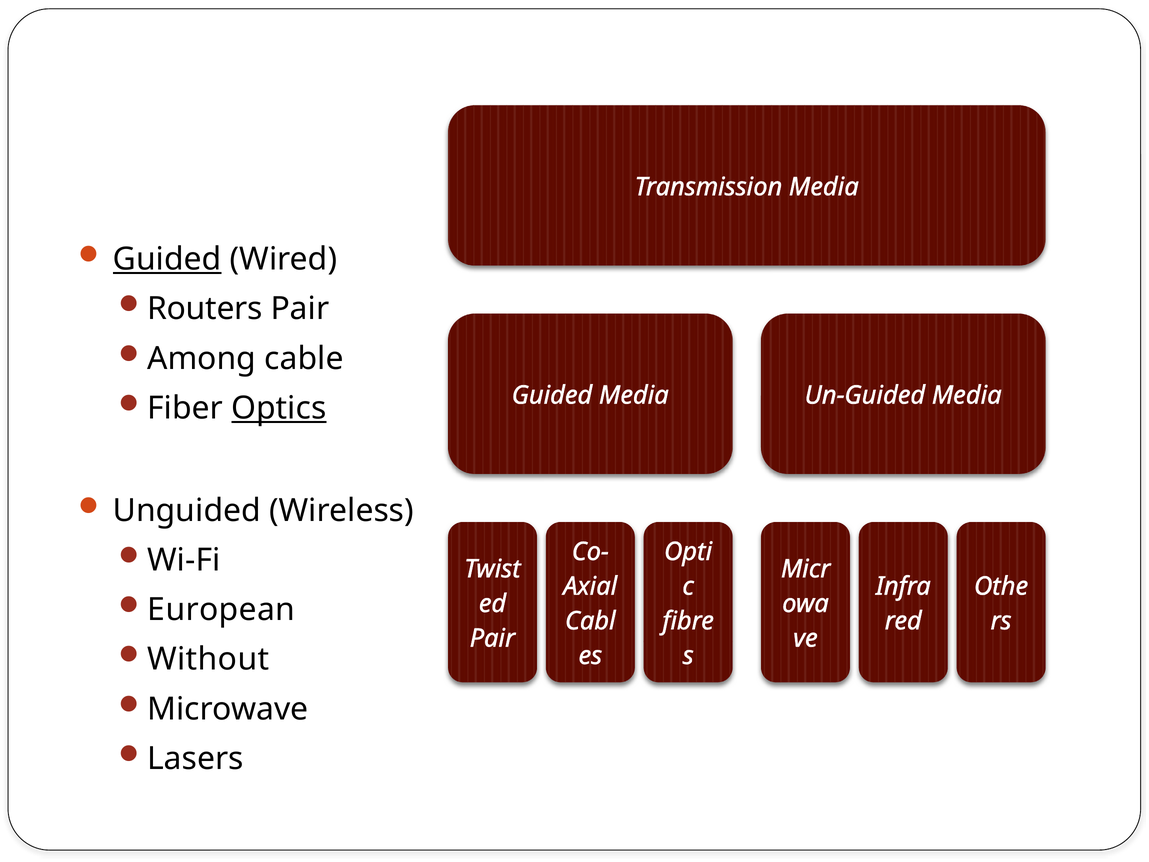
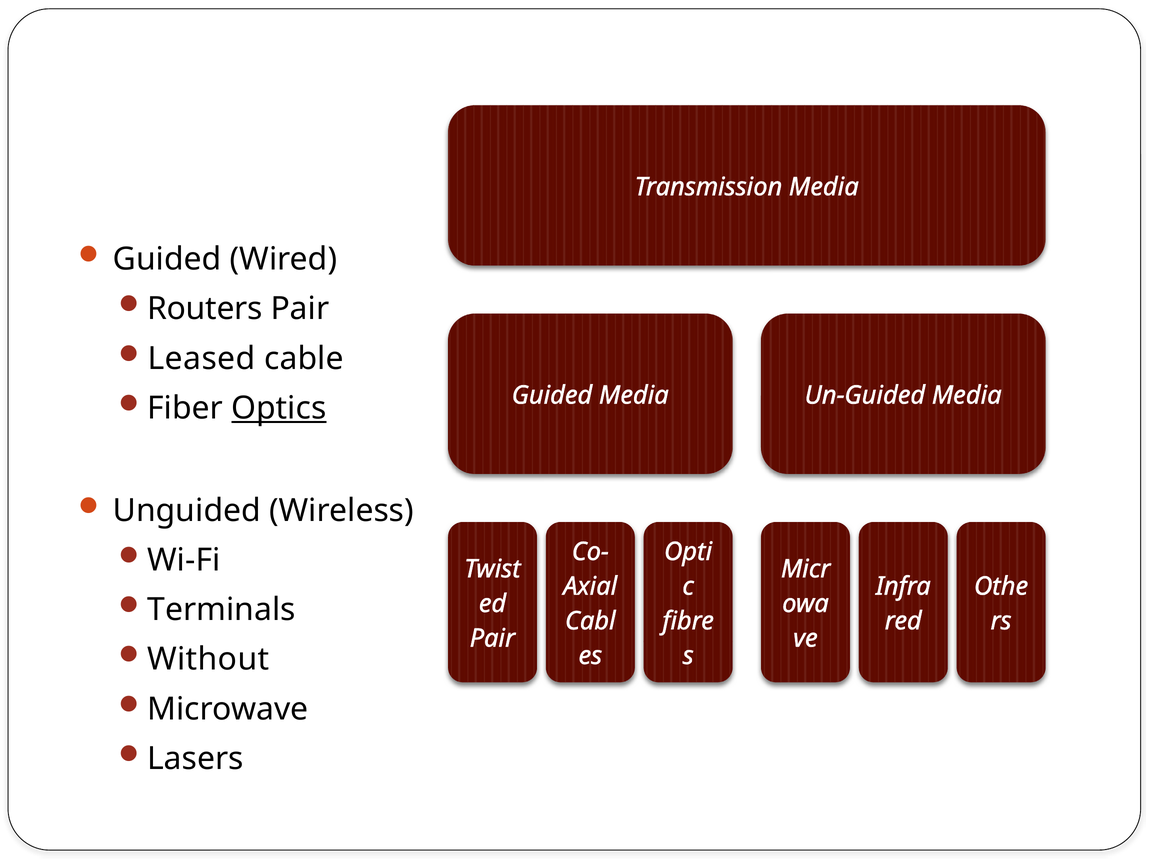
Guided at (167, 259) underline: present -> none
Among: Among -> Leased
European: European -> Terminals
